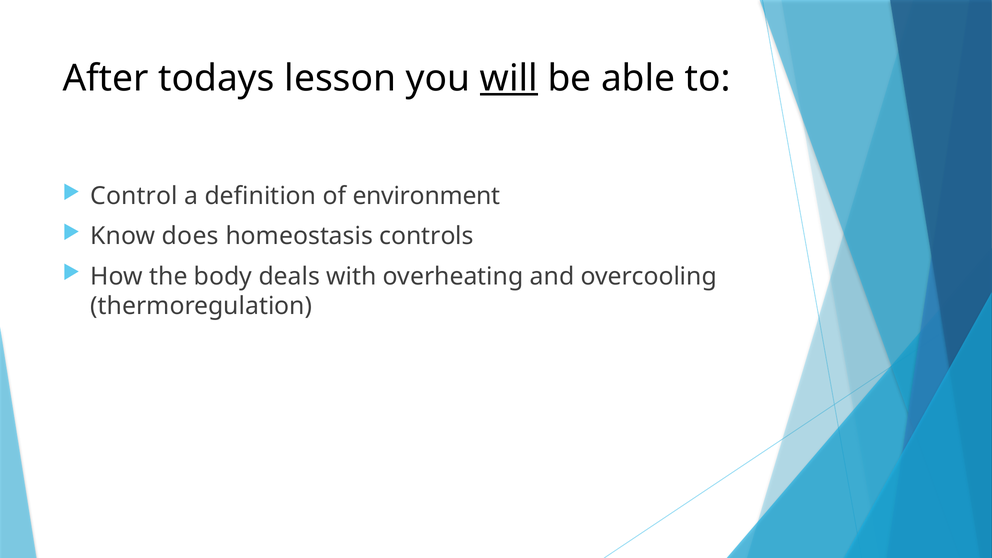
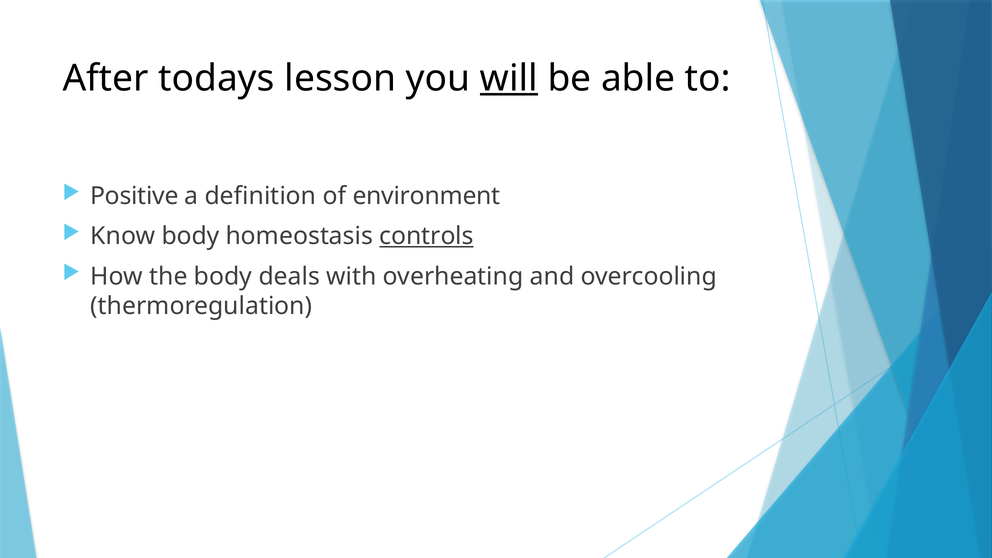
Control: Control -> Positive
Know does: does -> body
controls underline: none -> present
